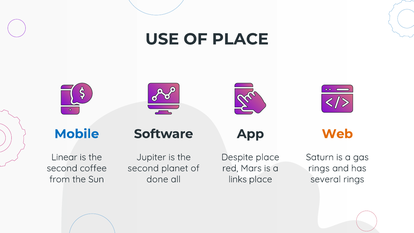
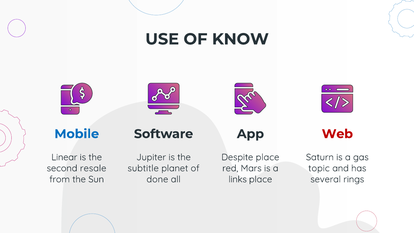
OF PLACE: PLACE -> KNOW
Web colour: orange -> red
coffee: coffee -> resale
second at (143, 168): second -> subtitle
rings at (319, 168): rings -> topic
